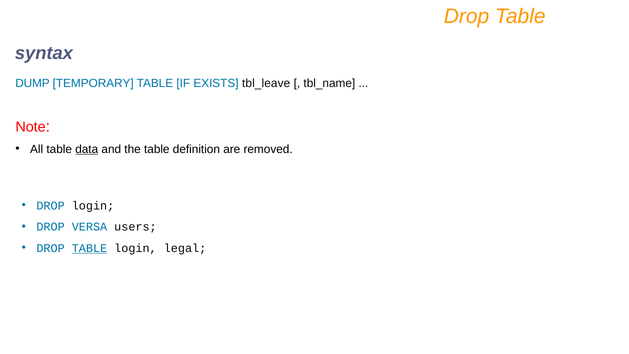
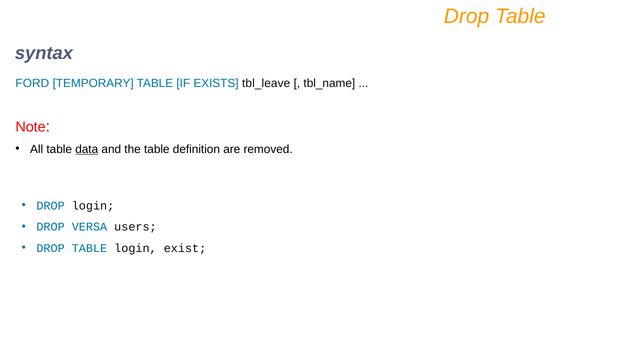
DUMP: DUMP -> FORD
TABLE at (89, 248) underline: present -> none
legal: legal -> exist
